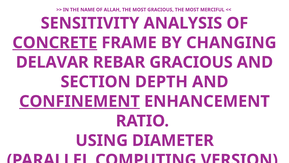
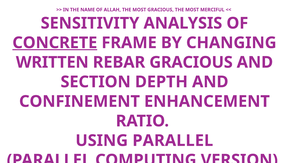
DELAVAR at (52, 62): DELAVAR -> WRITTEN
CONFINEMENT underline: present -> none
USING DIAMETER: DIAMETER -> PARALLEL
